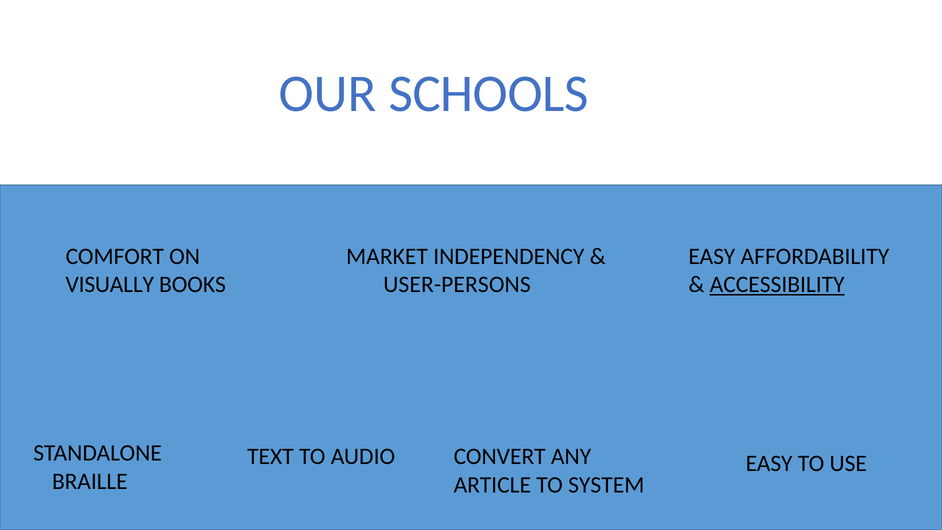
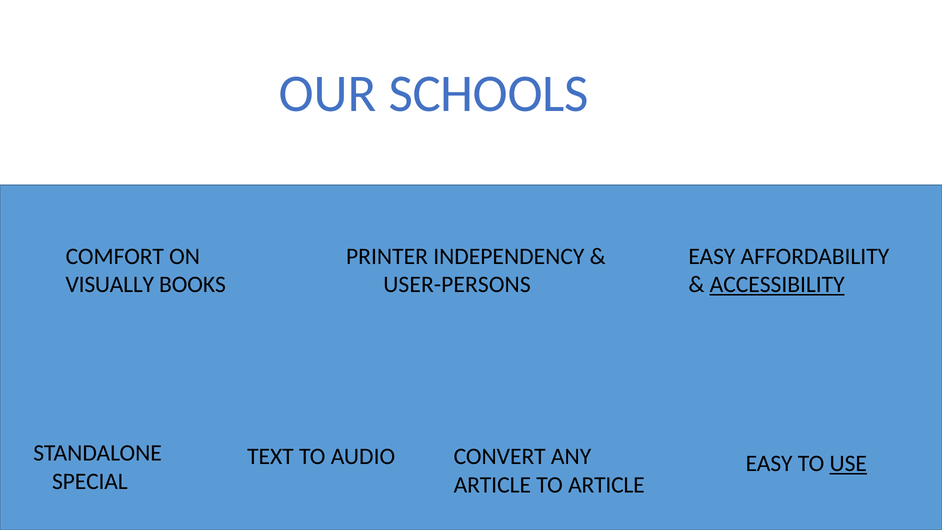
MARKET: MARKET -> PRINTER
USE underline: none -> present
BRAILLE: BRAILLE -> SPECIAL
TO SYSTEM: SYSTEM -> ARTICLE
